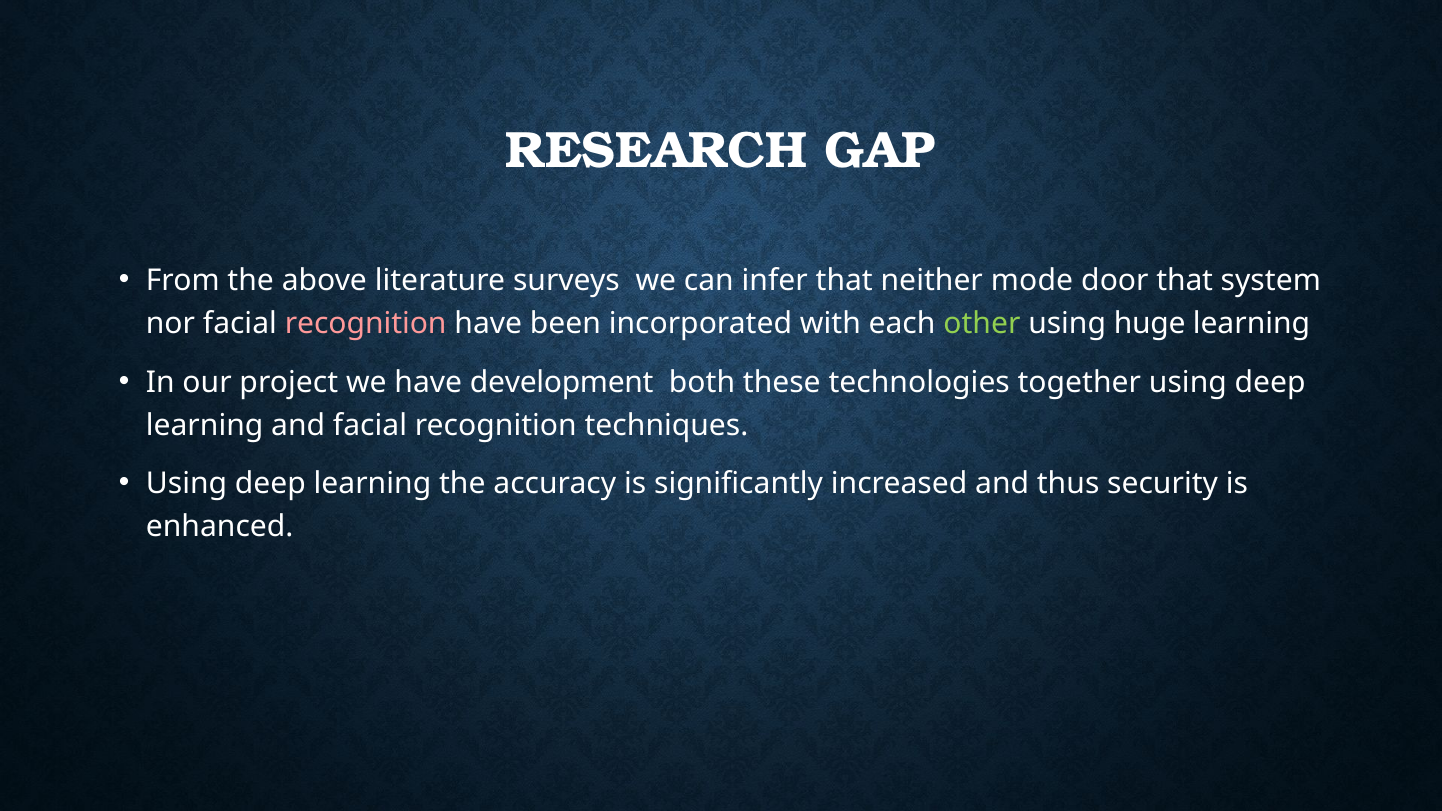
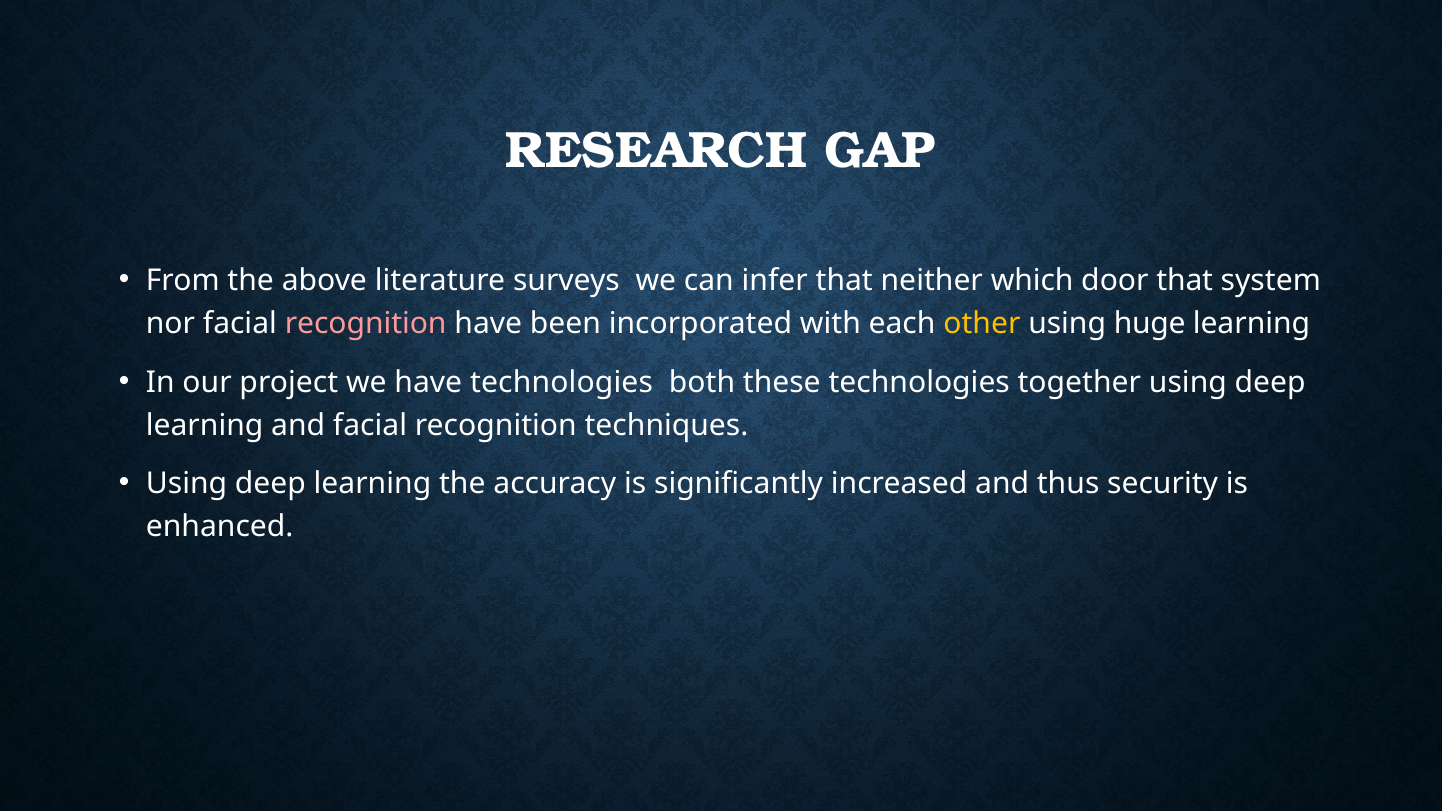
mode: mode -> which
other colour: light green -> yellow
have development: development -> technologies
